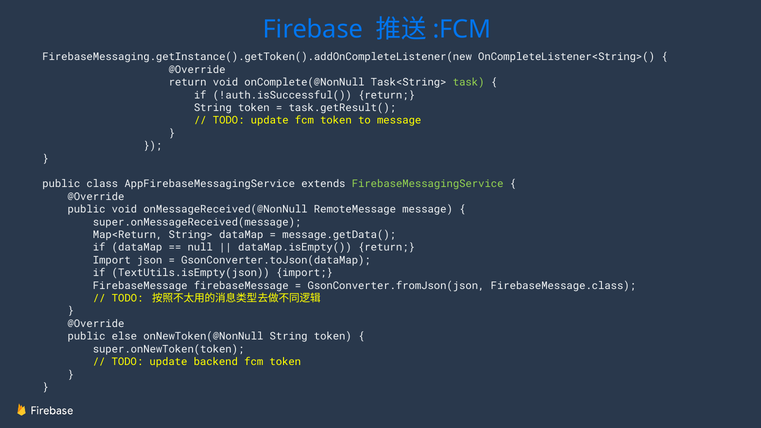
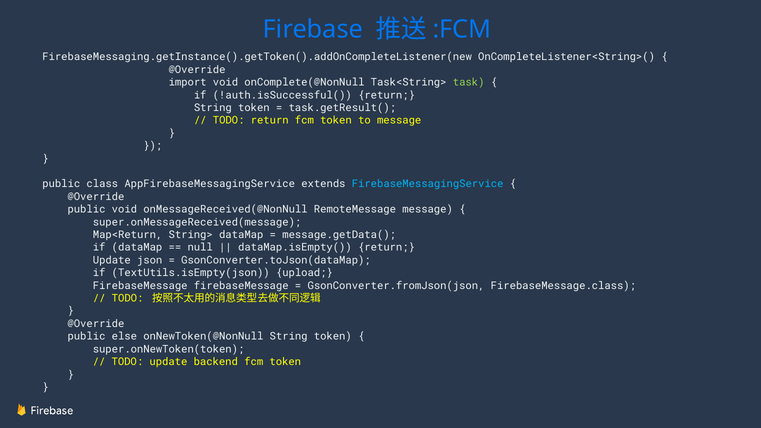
return at (188, 82): return -> import
update at (270, 121): update -> return
FirebaseMessagingService colour: light green -> light blue
Import at (112, 260): Import -> Update
TextUtils.isEmpty(json import: import -> upload
